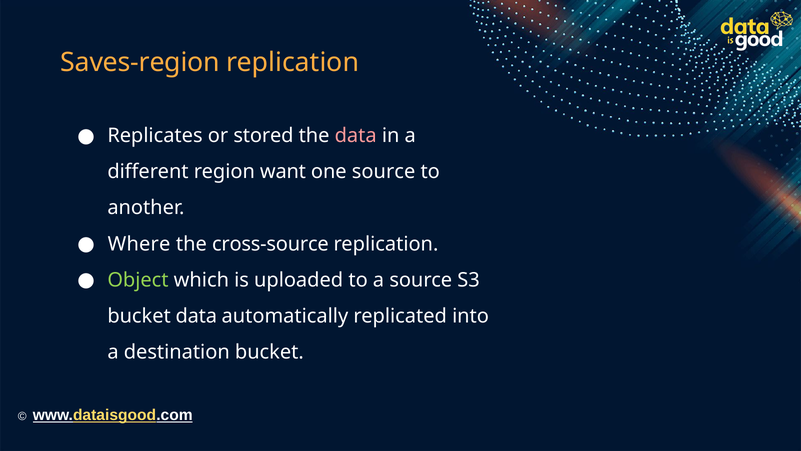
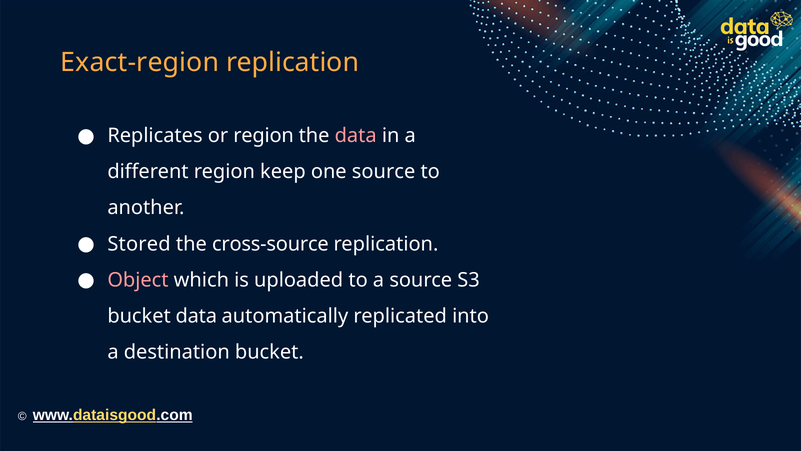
Saves-region: Saves-region -> Exact-region
or stored: stored -> region
want: want -> keep
Where: Where -> Stored
Object colour: light green -> pink
